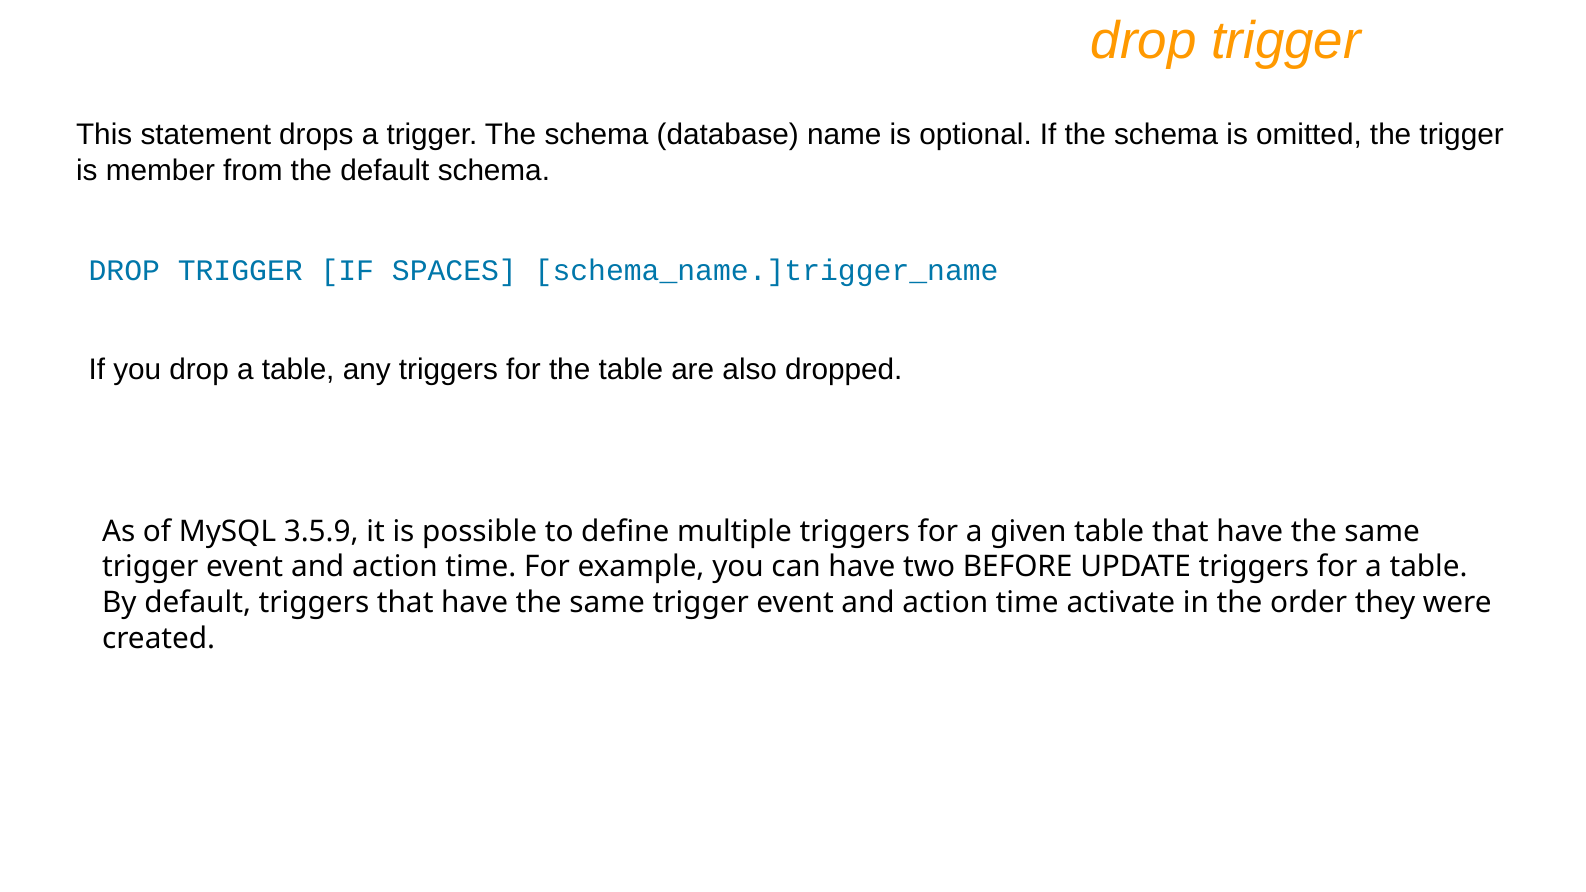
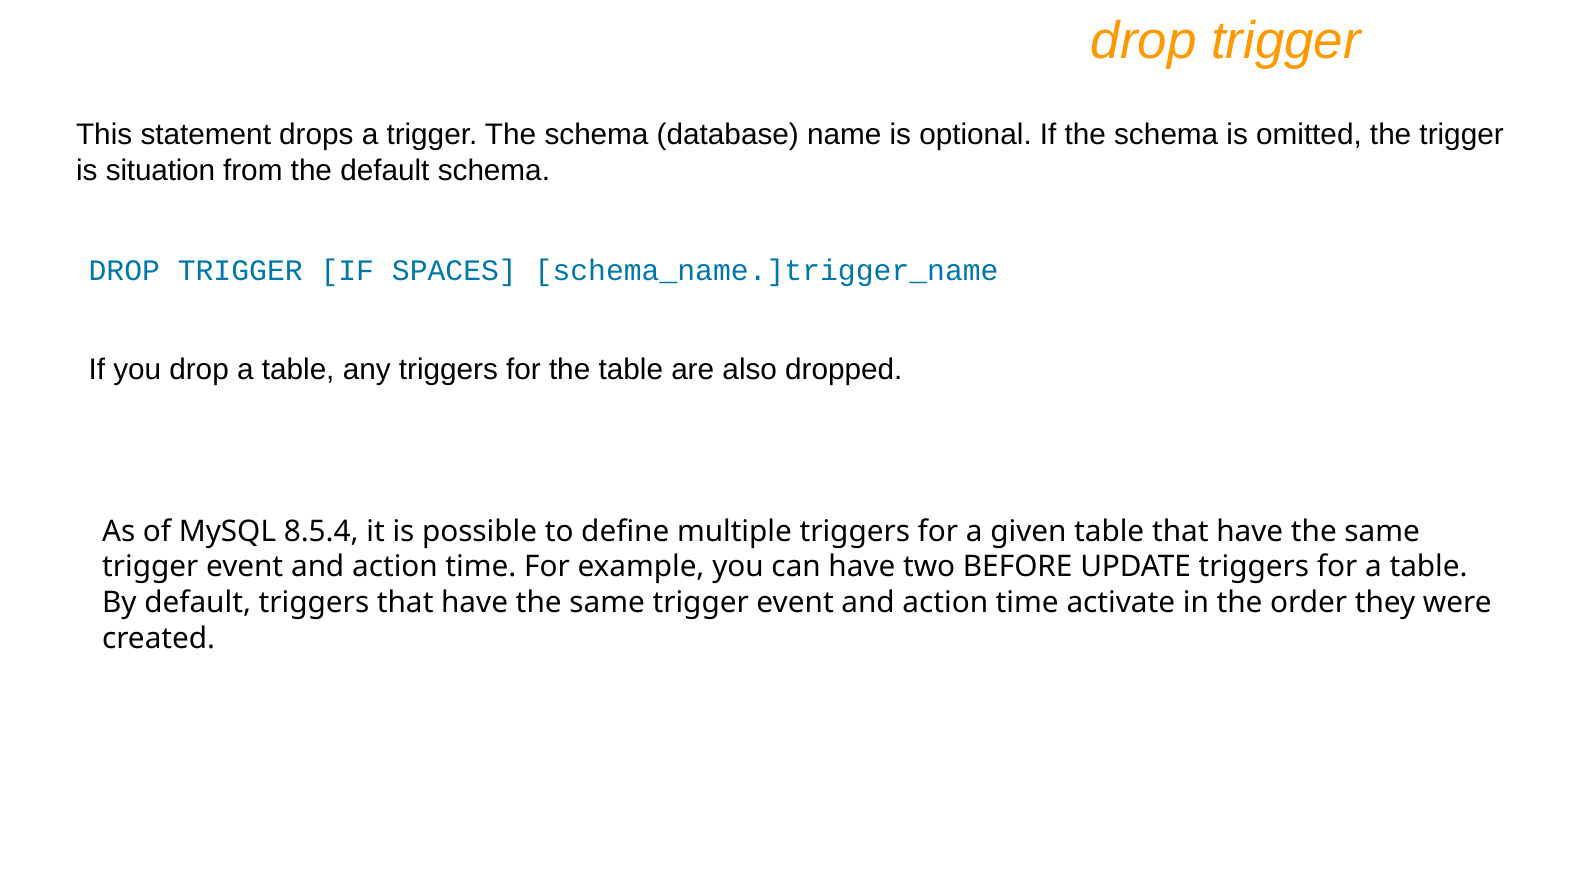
member: member -> situation
3.5.9: 3.5.9 -> 8.5.4
